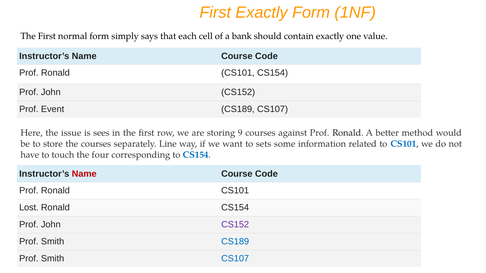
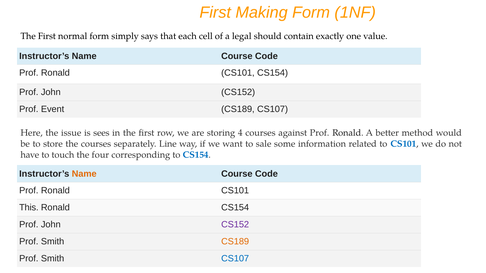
First Exactly: Exactly -> Making
bank: bank -> legal
9: 9 -> 4
sets: sets -> sale
Name at (84, 174) colour: red -> orange
Lost: Lost -> This
CS189 at (235, 242) colour: blue -> orange
